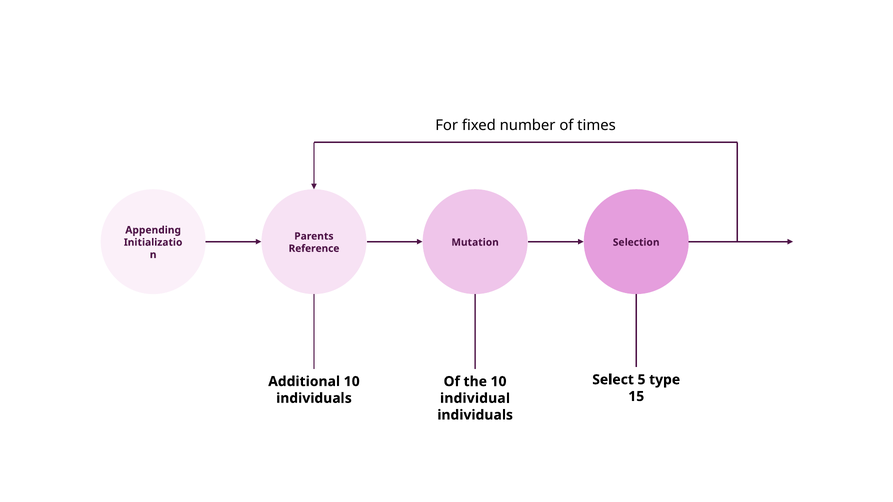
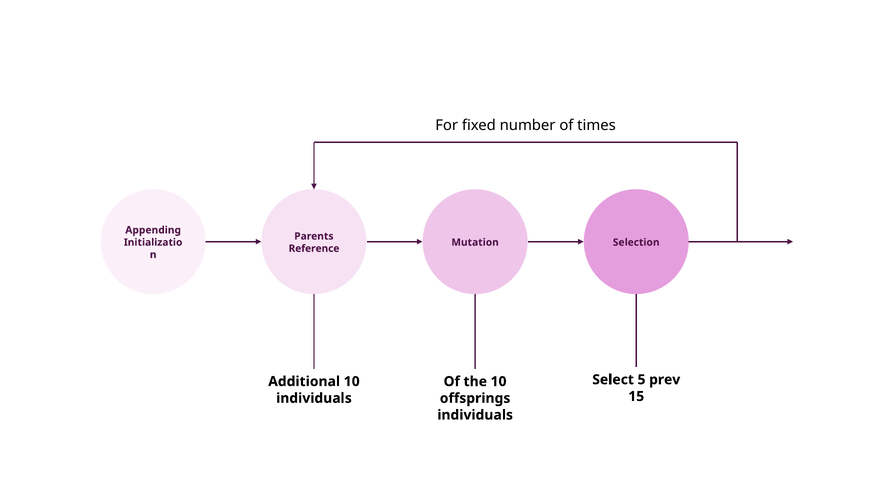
type: type -> prev
individual: individual -> offsprings
